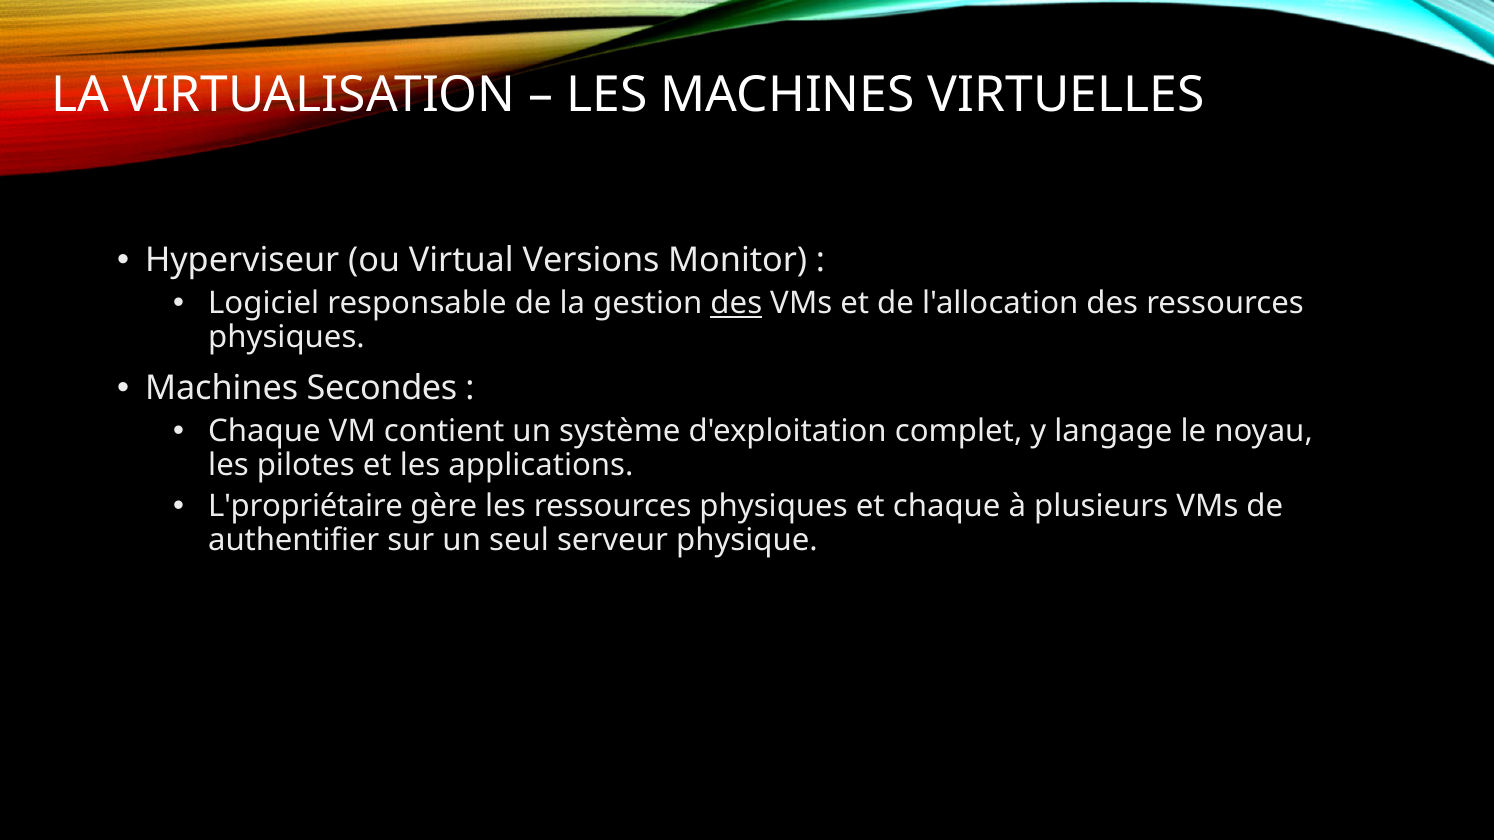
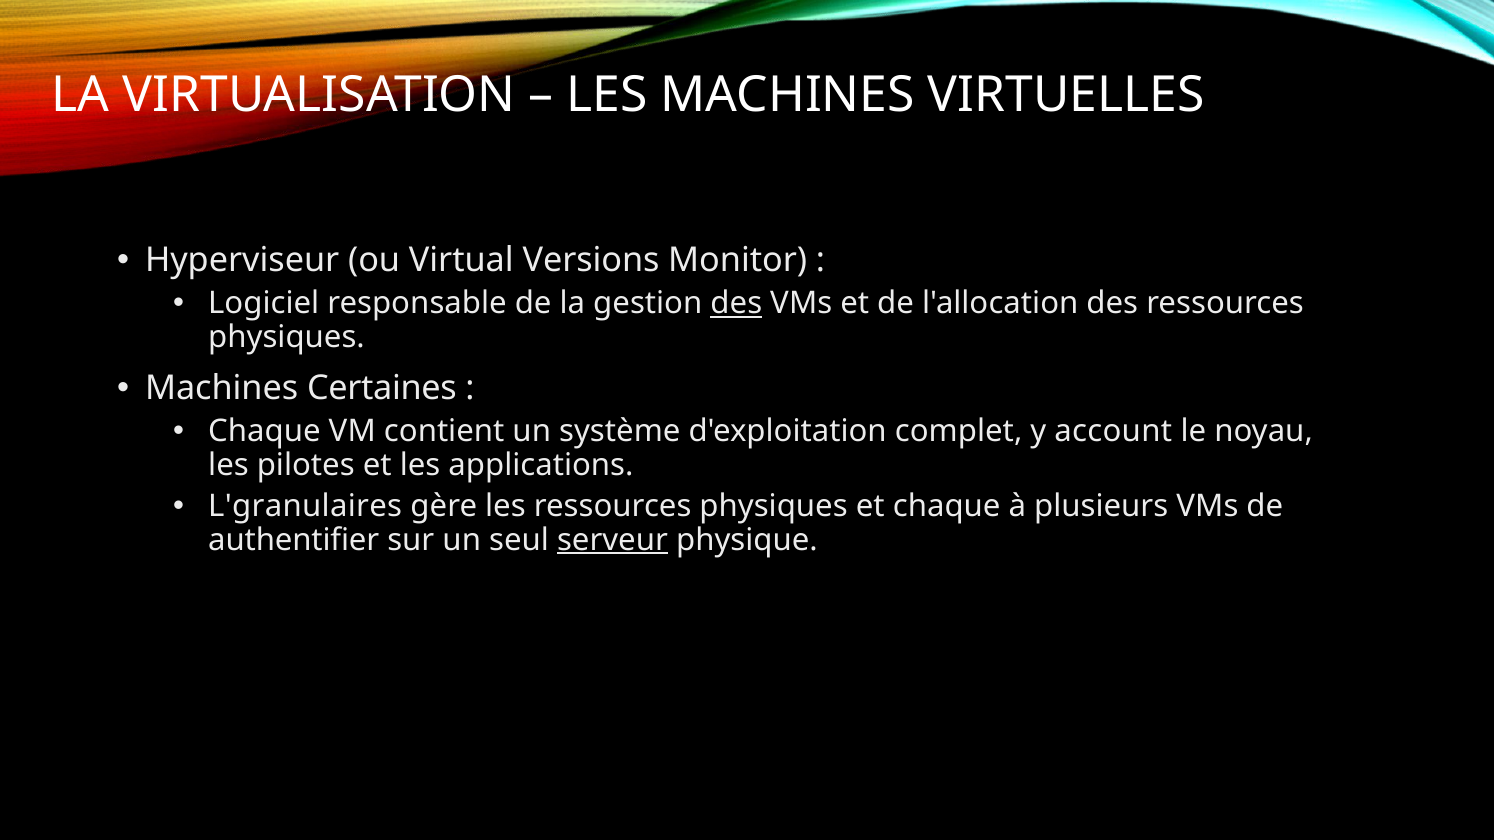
Secondes: Secondes -> Certaines
langage: langage -> account
L'propriétaire: L'propriétaire -> L'granulaires
serveur underline: none -> present
